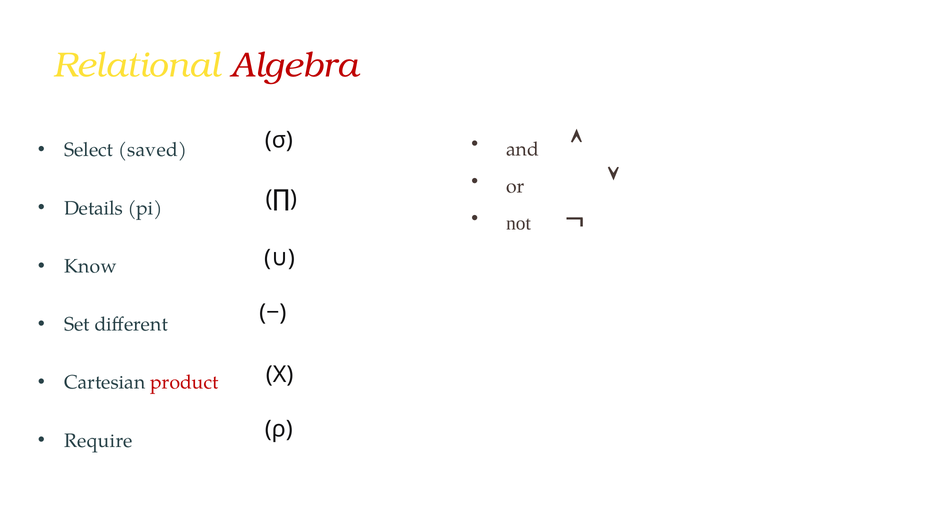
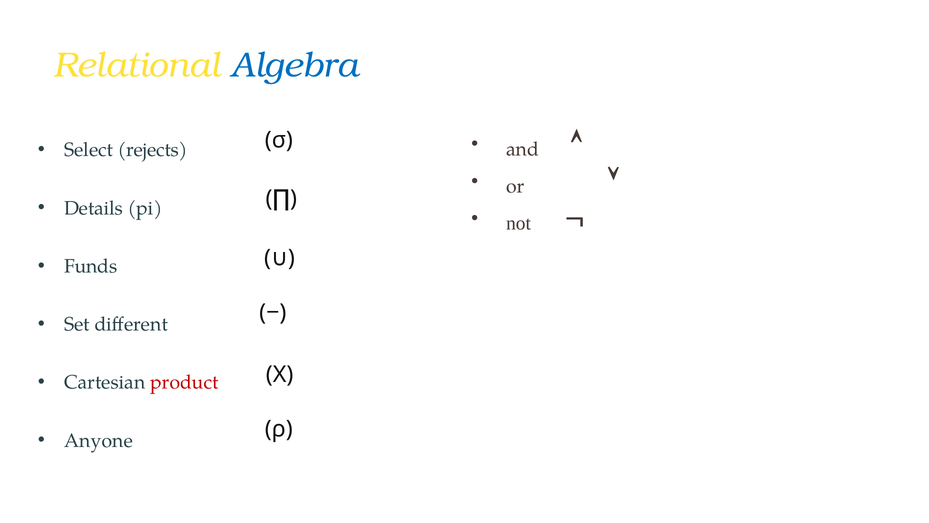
Algebra colour: red -> blue
saved: saved -> rejects
Know: Know -> Funds
Require: Require -> Anyone
